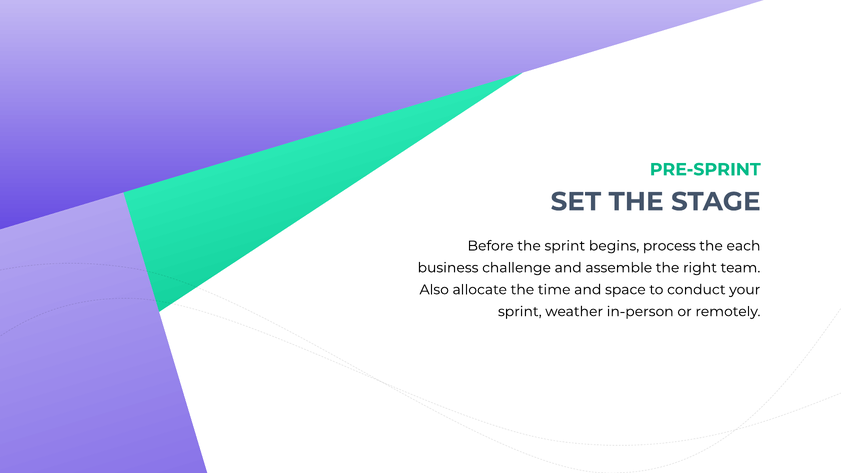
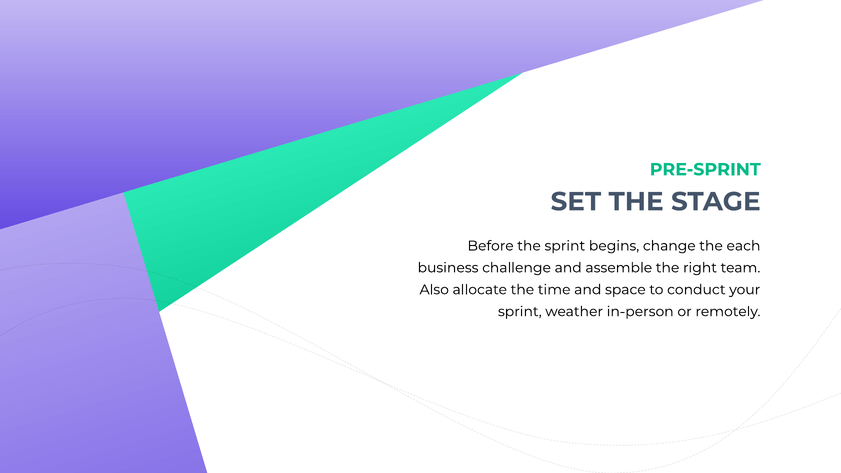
process: process -> change
